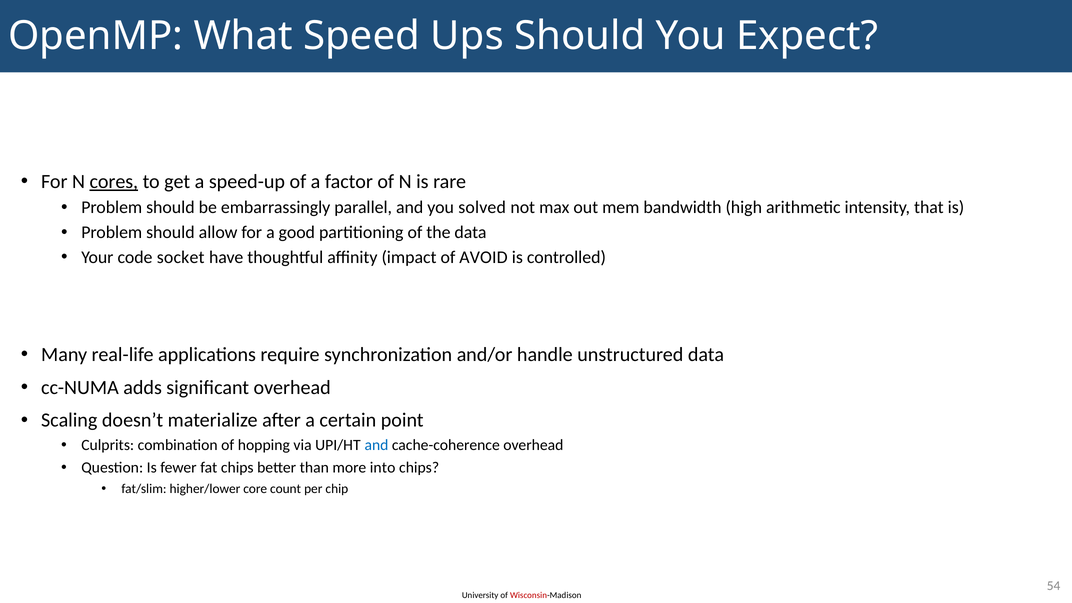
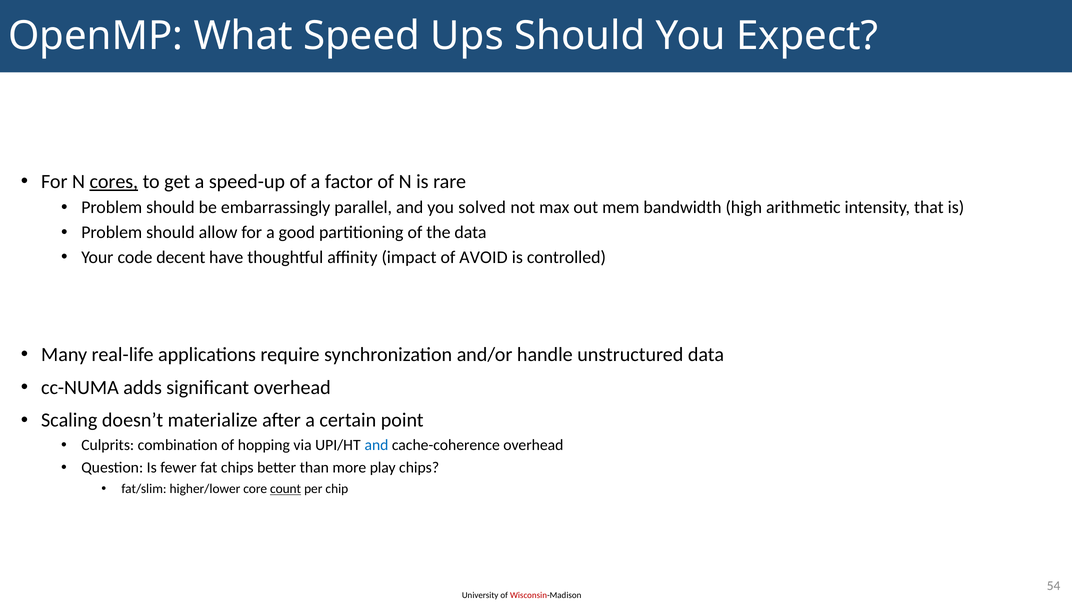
socket: socket -> decent
into: into -> play
count underline: none -> present
